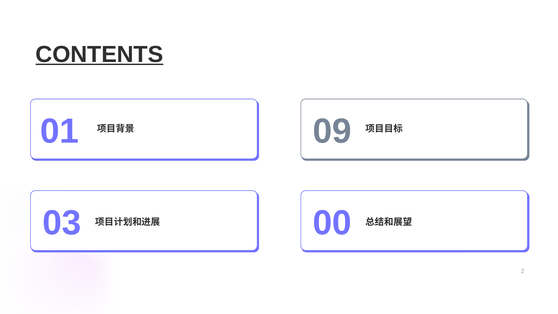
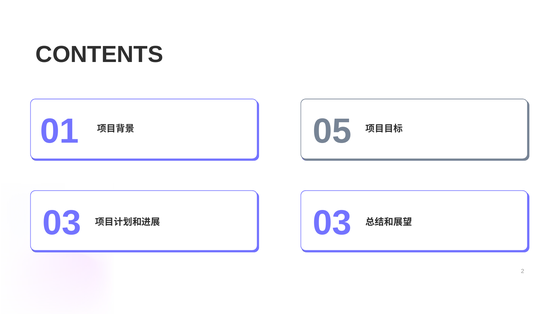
CONTENTS underline: present -> none
09: 09 -> 05
00 at (332, 223): 00 -> 03
